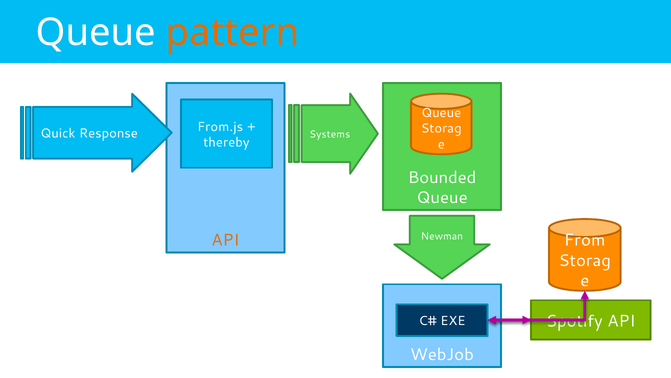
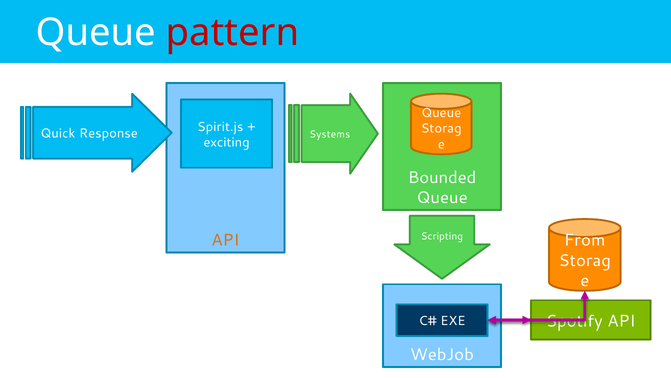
pattern colour: orange -> red
From.js: From.js -> Spirit.js
thereby: thereby -> exciting
Newman: Newman -> Scripting
